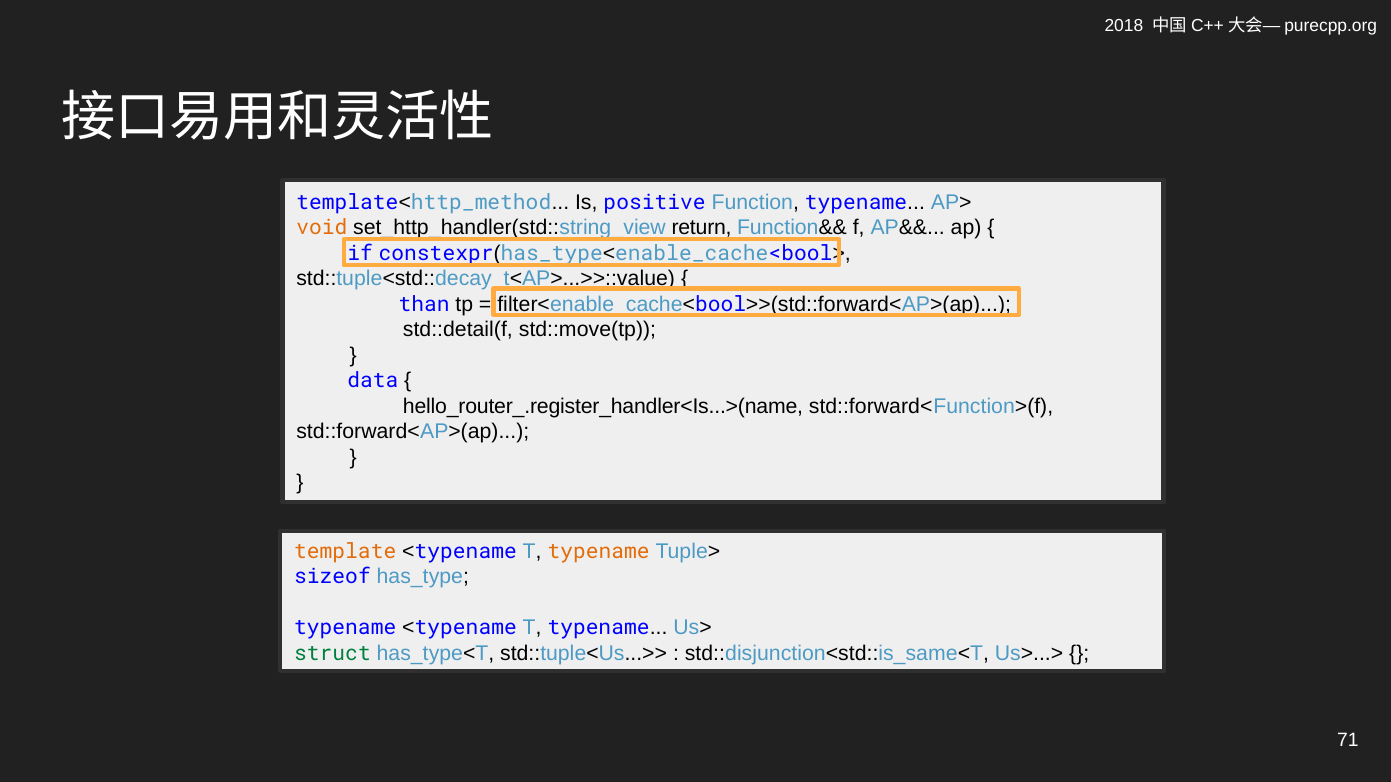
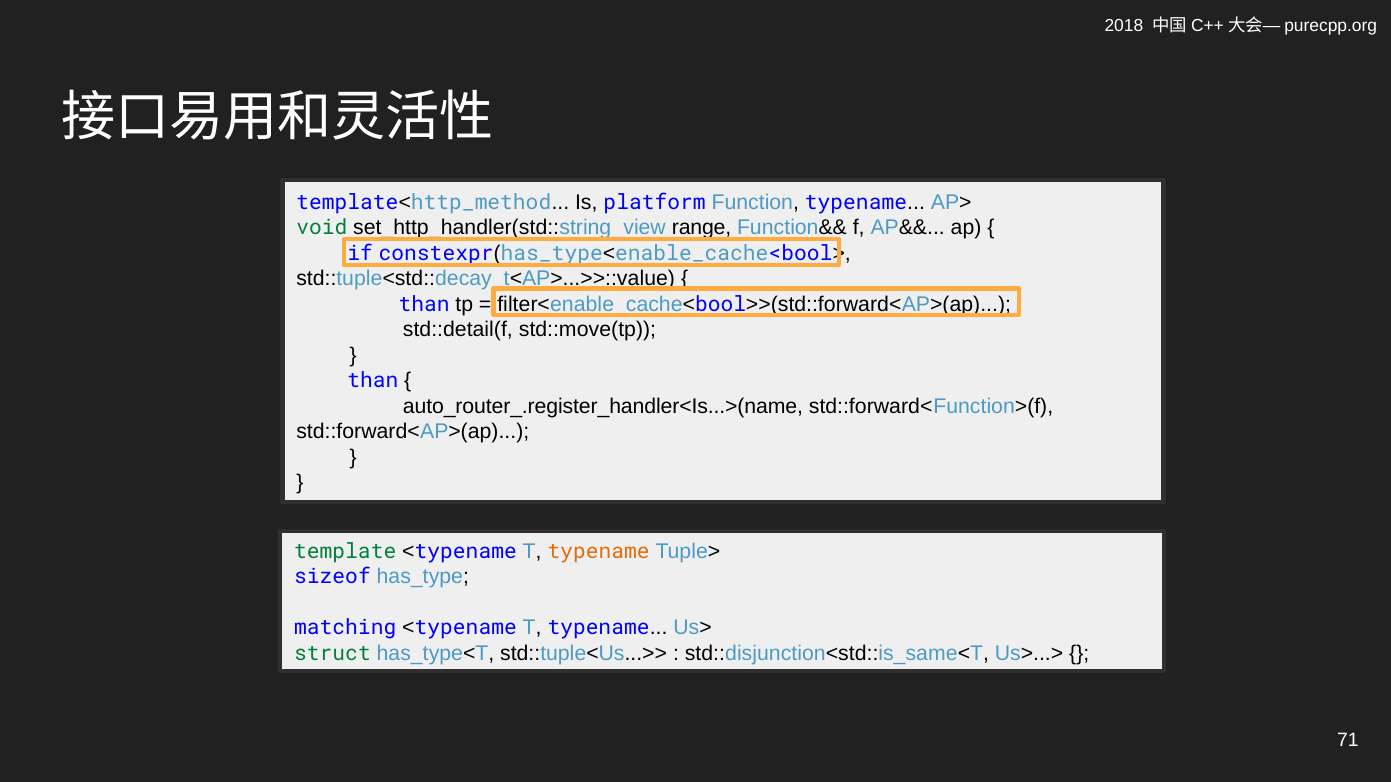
positive: positive -> platform
void colour: orange -> green
return: return -> range
data at (373, 381): data -> than
hello_router_.register_handler<Is...>(name: hello_router_.register_handler<Is...>(name -> auto_router_.register_handler<Is...>(name
template colour: orange -> green
typename at (345, 628): typename -> matching
